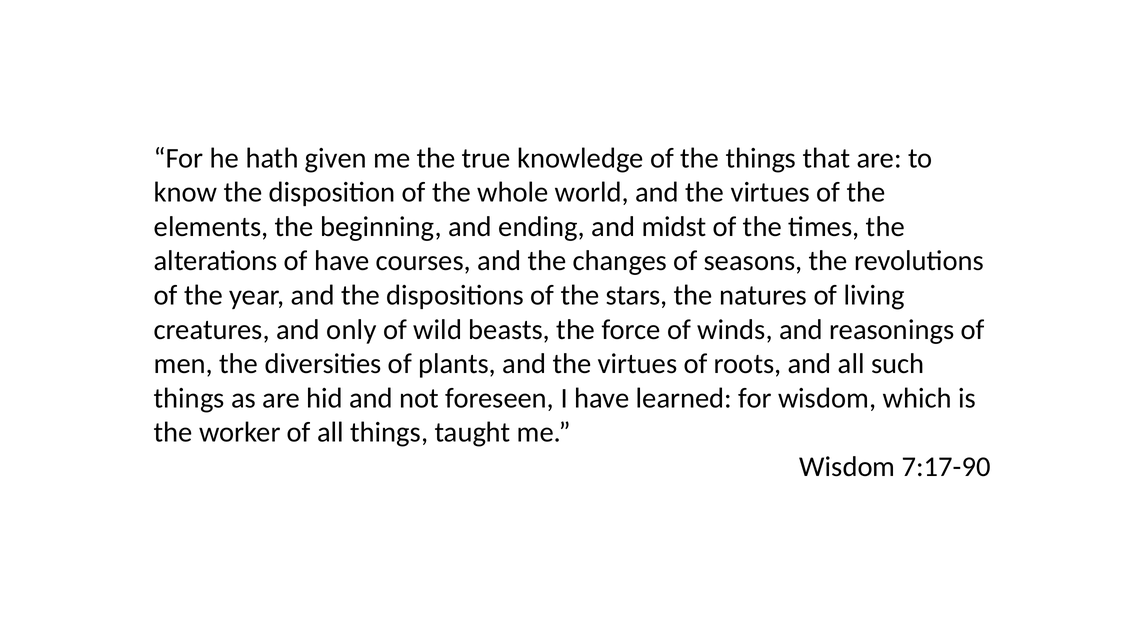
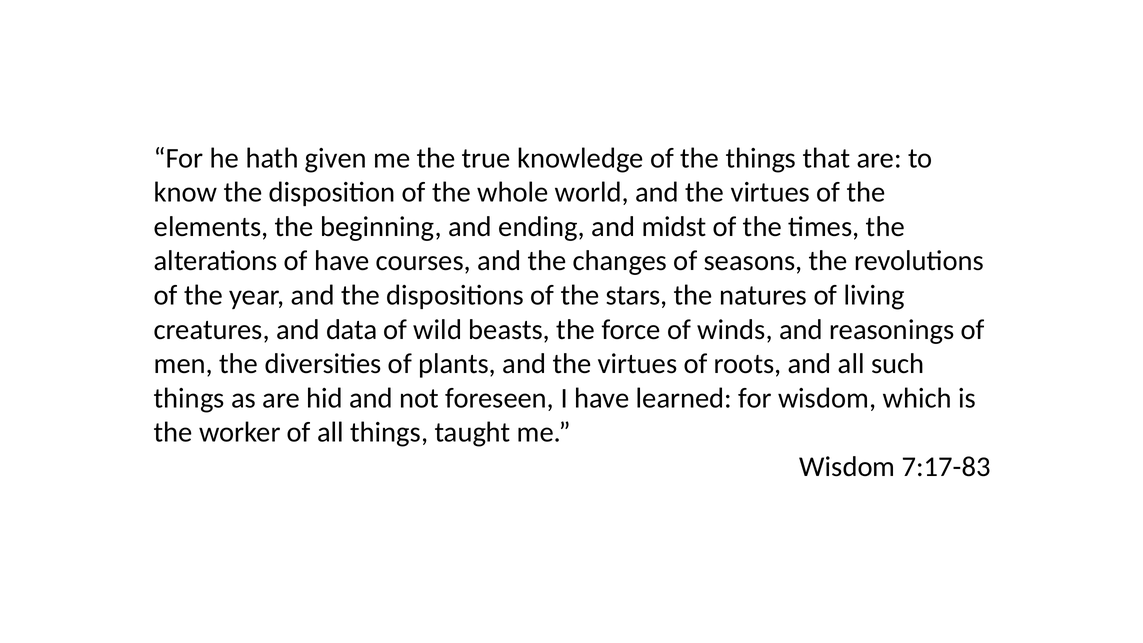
only: only -> data
7:17-90: 7:17-90 -> 7:17-83
